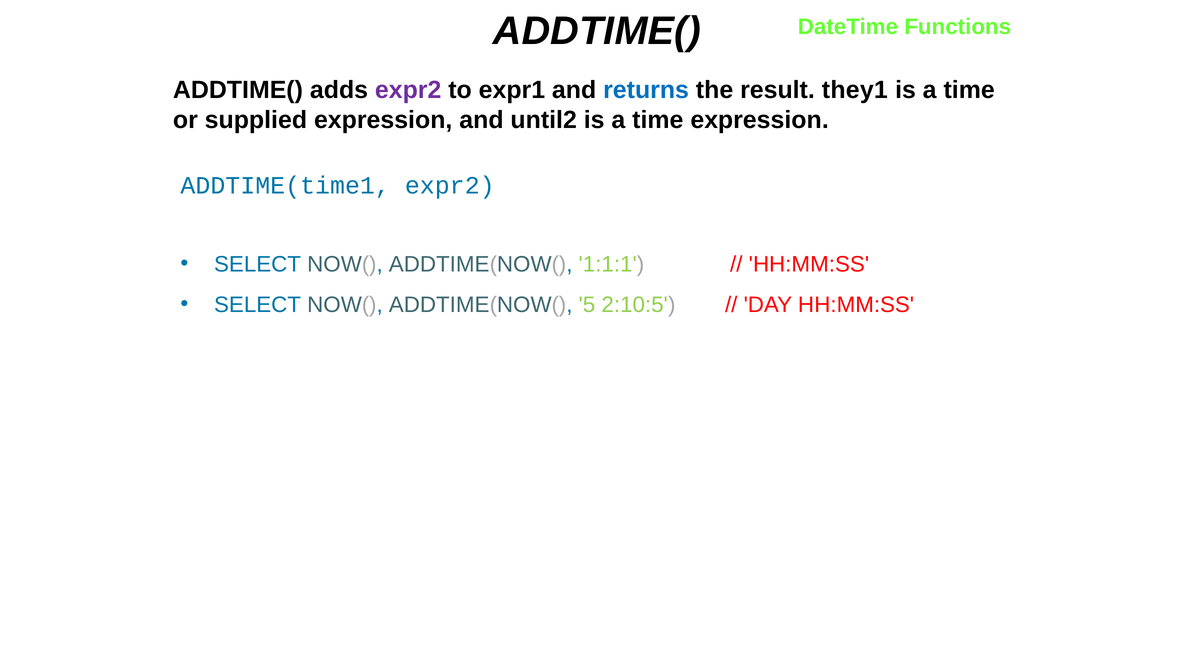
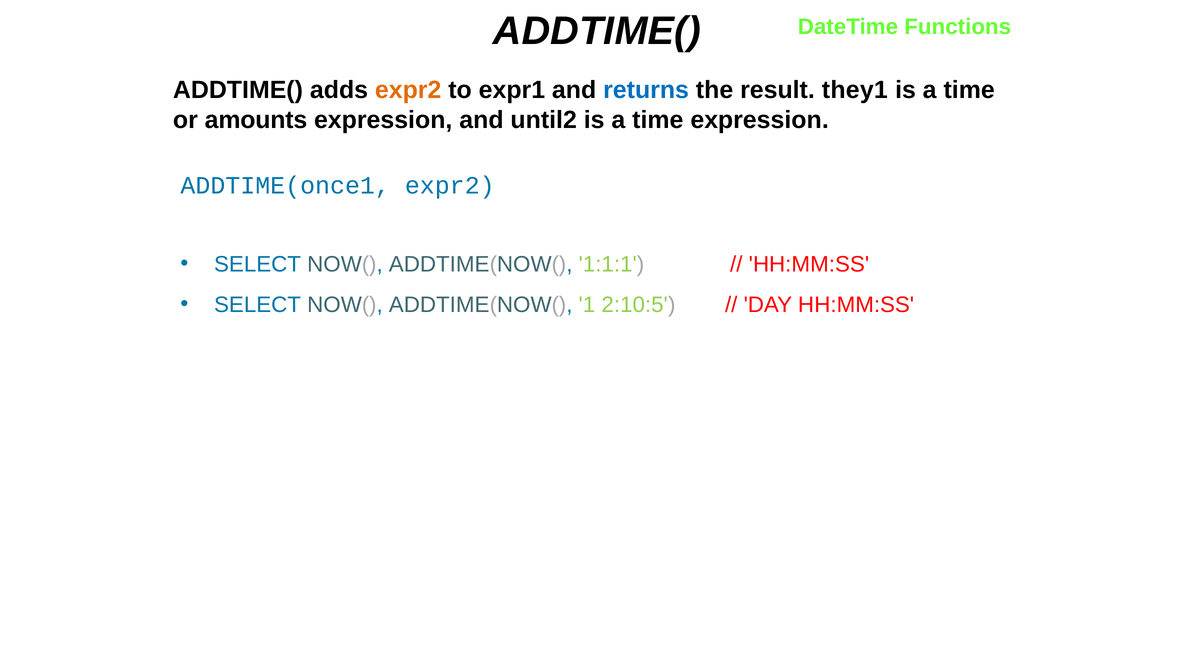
expr2 at (408, 90) colour: purple -> orange
supplied: supplied -> amounts
ADDTIME(time1: ADDTIME(time1 -> ADDTIME(once1
5: 5 -> 1
